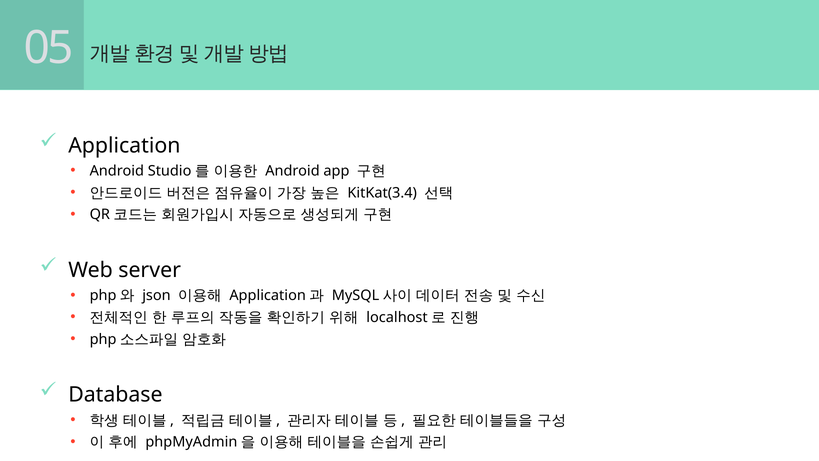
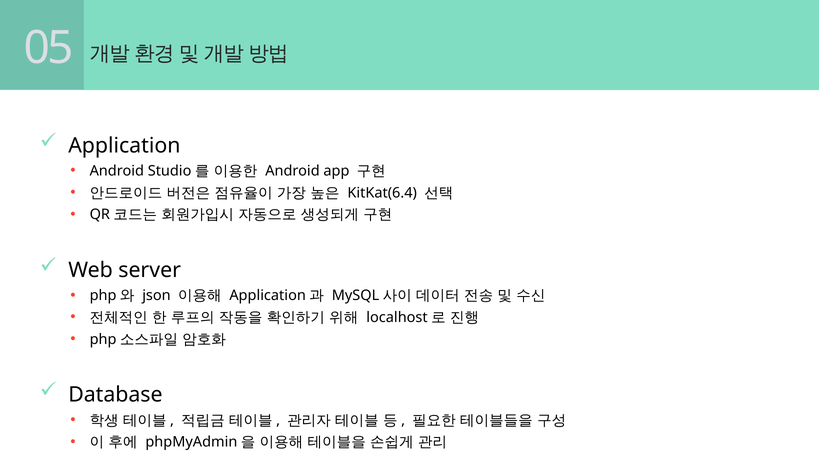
KitKat(3.4: KitKat(3.4 -> KitKat(6.4
